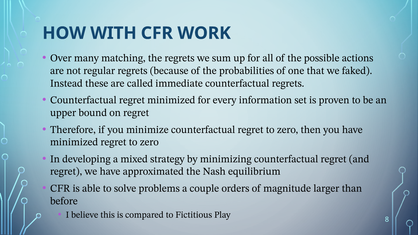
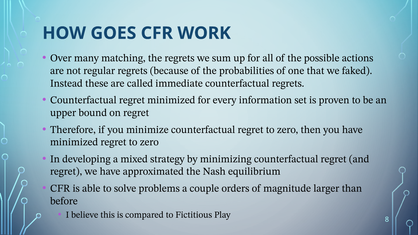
WITH: WITH -> GOES
